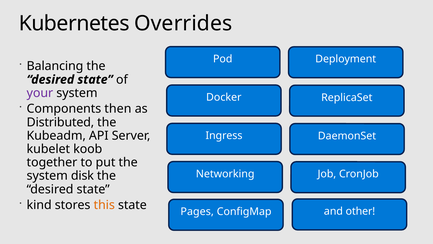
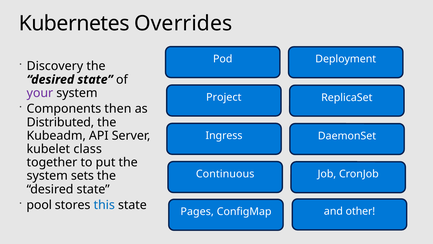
Balancing: Balancing -> Discovery
Docker: Docker -> Project
koob: koob -> class
Networking: Networking -> Continuous
disk: disk -> sets
kind: kind -> pool
this colour: orange -> blue
